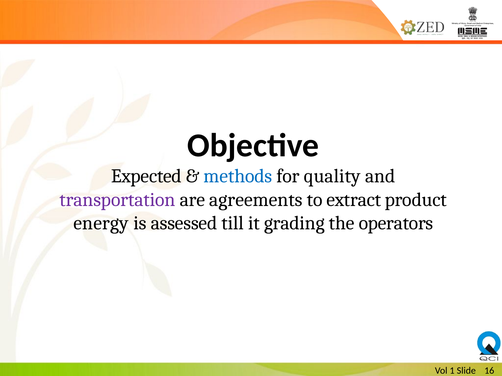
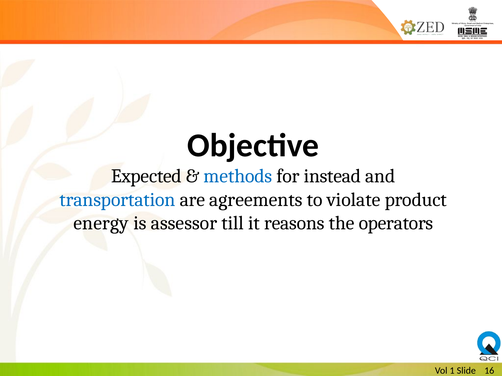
quality: quality -> instead
transportation colour: purple -> blue
extract: extract -> violate
assessed: assessed -> assessor
grading: grading -> reasons
